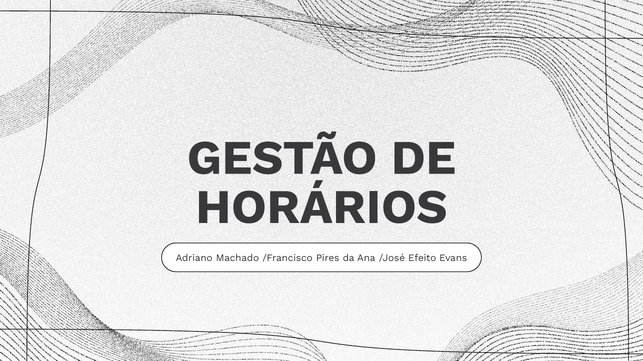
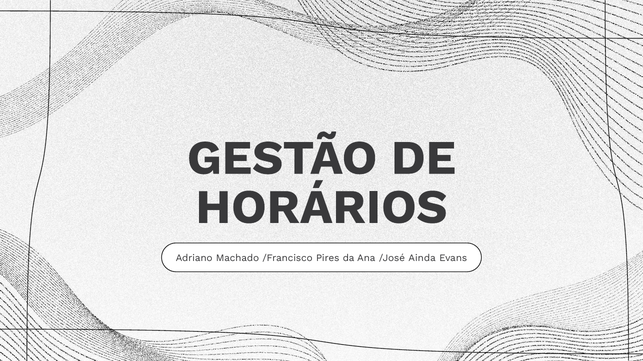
Efeito: Efeito -> Ainda
